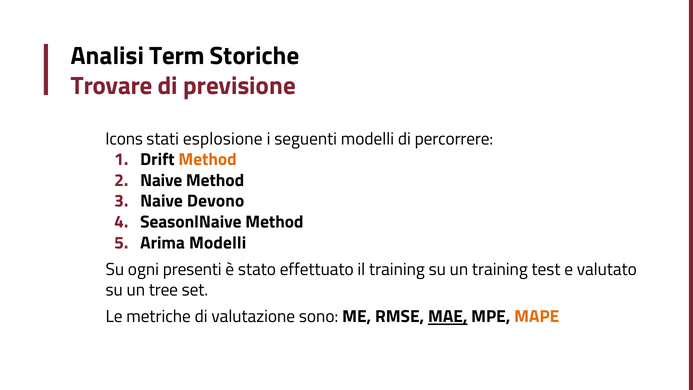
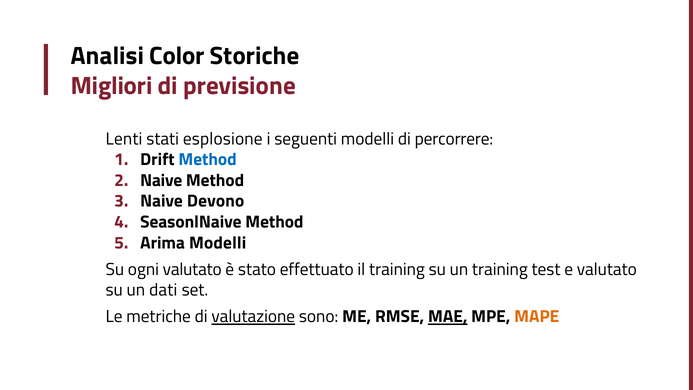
Term: Term -> Color
Trovare: Trovare -> Migliori
Icons: Icons -> Lenti
Method at (208, 160) colour: orange -> blue
ogni presenti: presenti -> valutato
tree: tree -> dati
valutazione underline: none -> present
